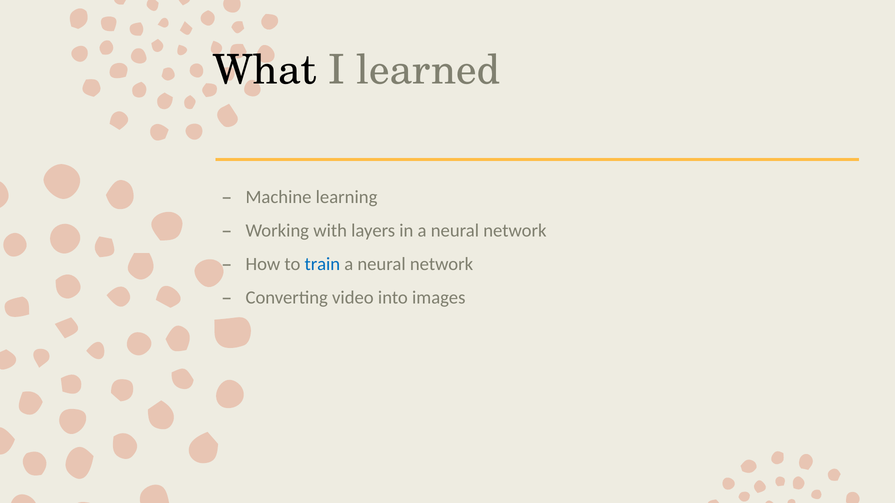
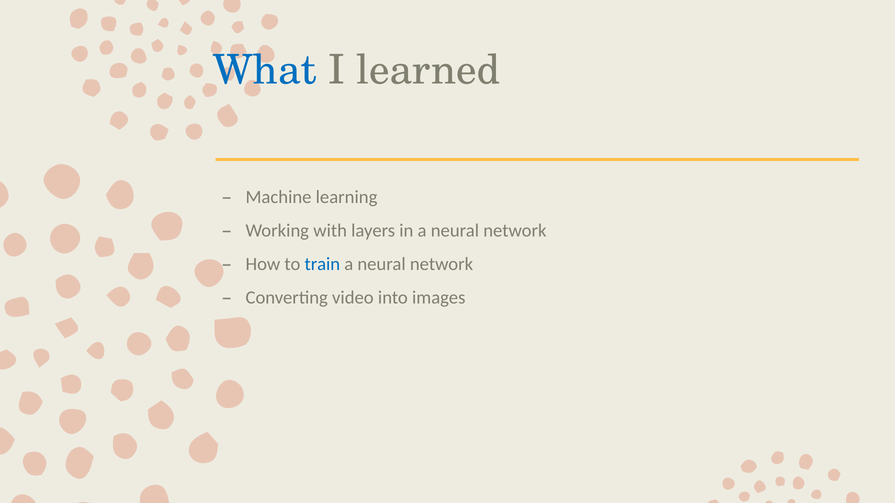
What colour: black -> blue
